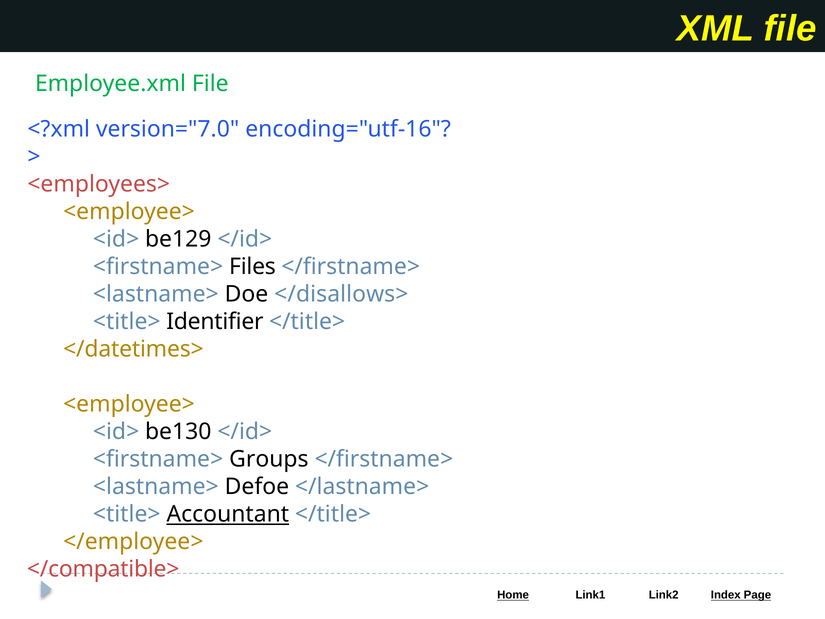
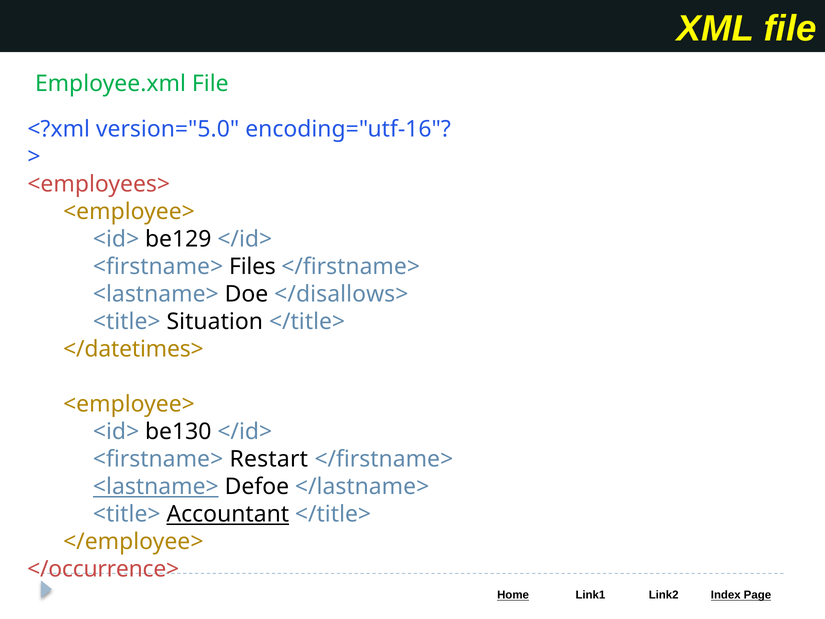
version="7.0: version="7.0 -> version="5.0
Identifier: Identifier -> Situation
Groups: Groups -> Restart
<lastname> at (156, 487) underline: none -> present
</compatible>: </compatible> -> </occurrence>
